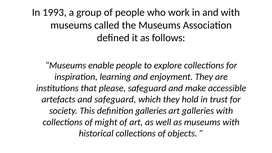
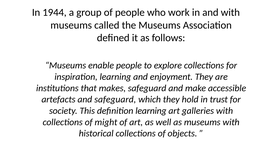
1993: 1993 -> 1944
please: please -> makes
definition galleries: galleries -> learning
